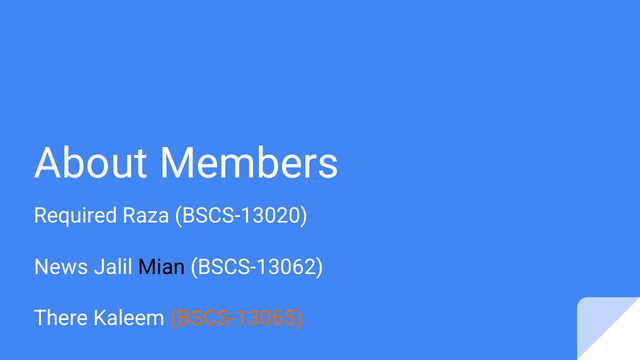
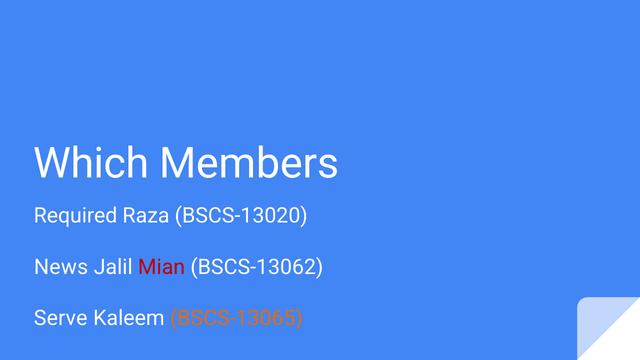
About: About -> Which
Mian colour: black -> red
There: There -> Serve
